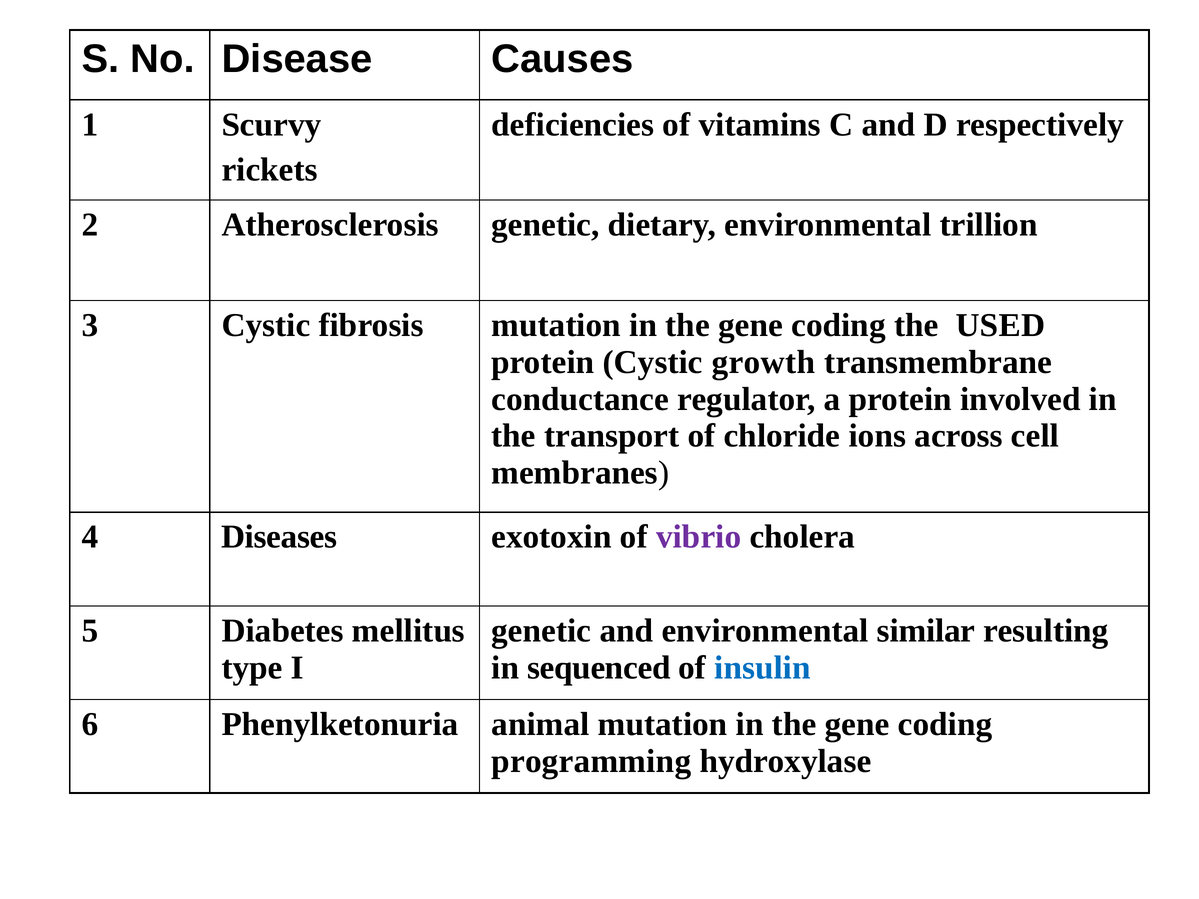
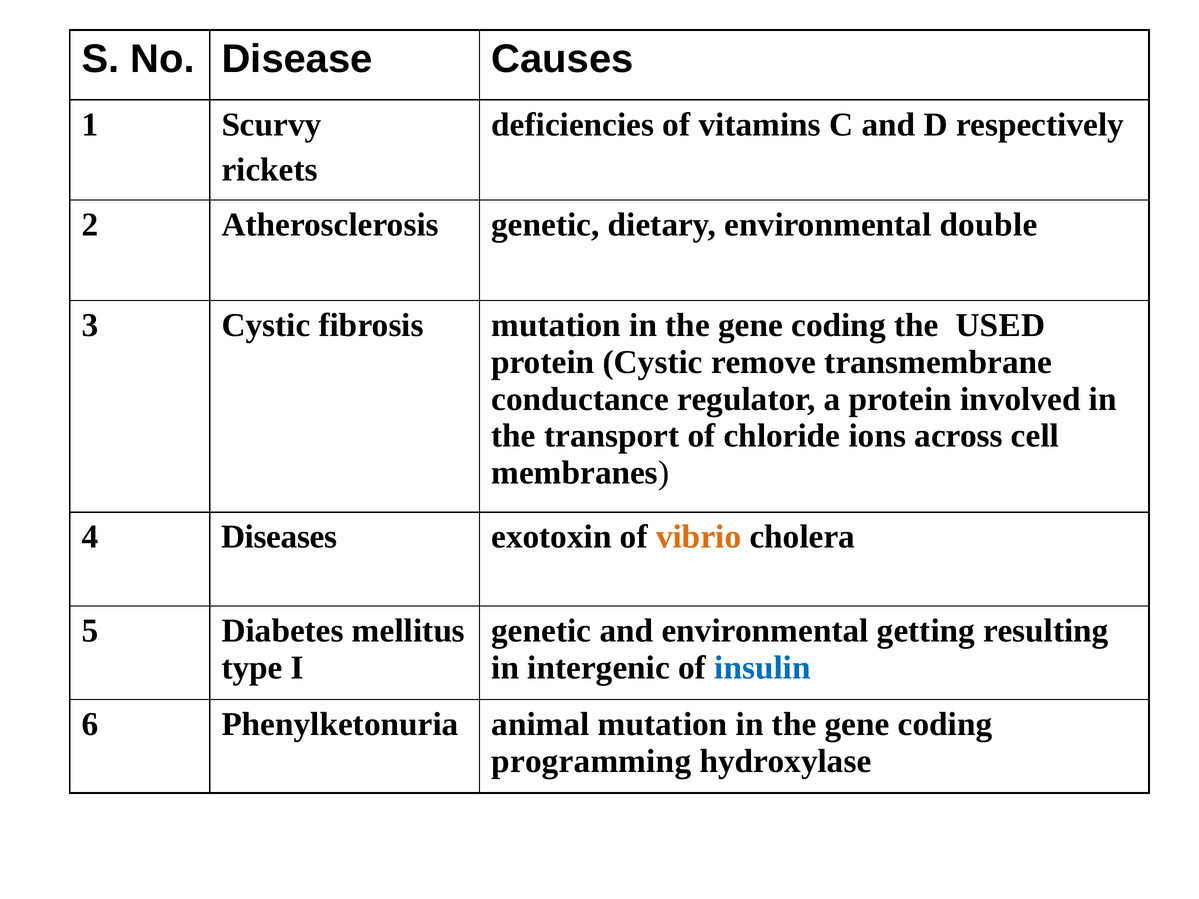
trillion: trillion -> double
growth: growth -> remove
vibrio colour: purple -> orange
similar: similar -> getting
sequenced: sequenced -> intergenic
